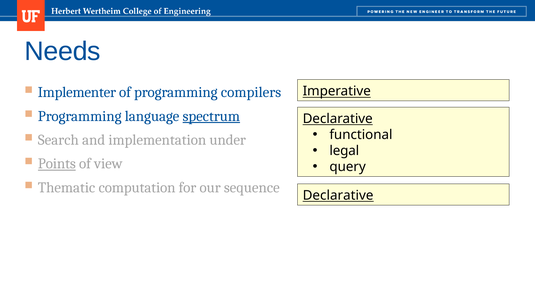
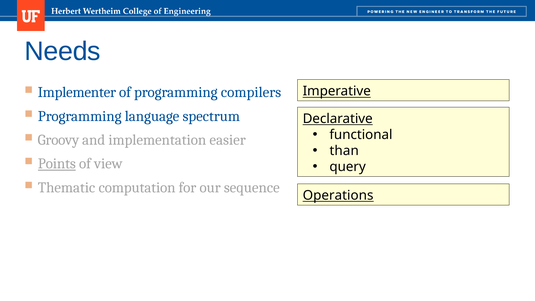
spectrum underline: present -> none
Search: Search -> Groovy
under: under -> easier
legal: legal -> than
Declarative at (338, 195): Declarative -> Operations
